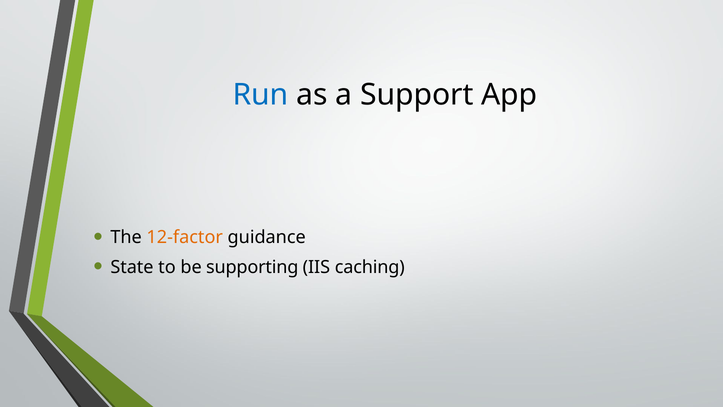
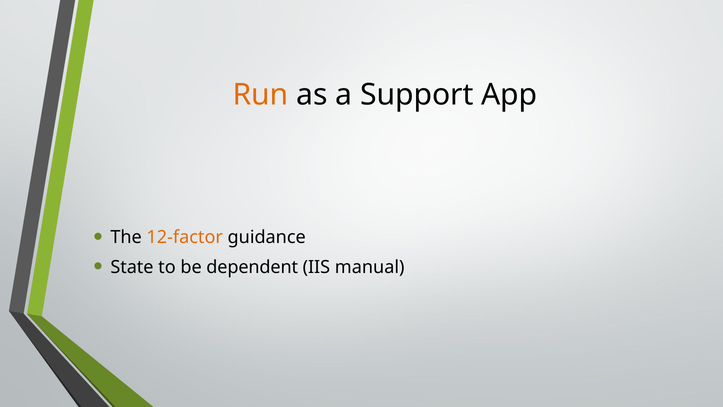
Run colour: blue -> orange
supporting: supporting -> dependent
caching: caching -> manual
